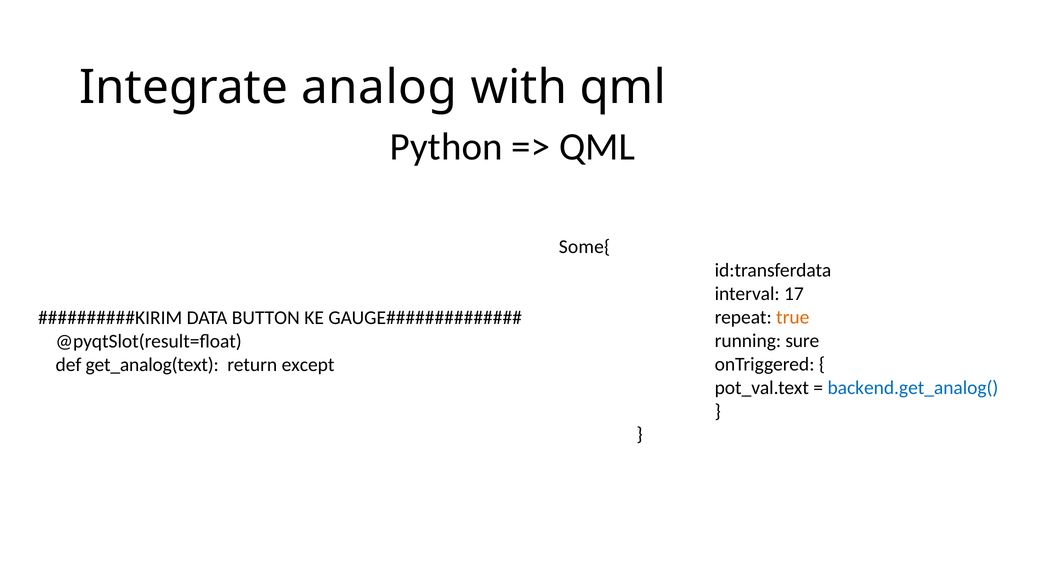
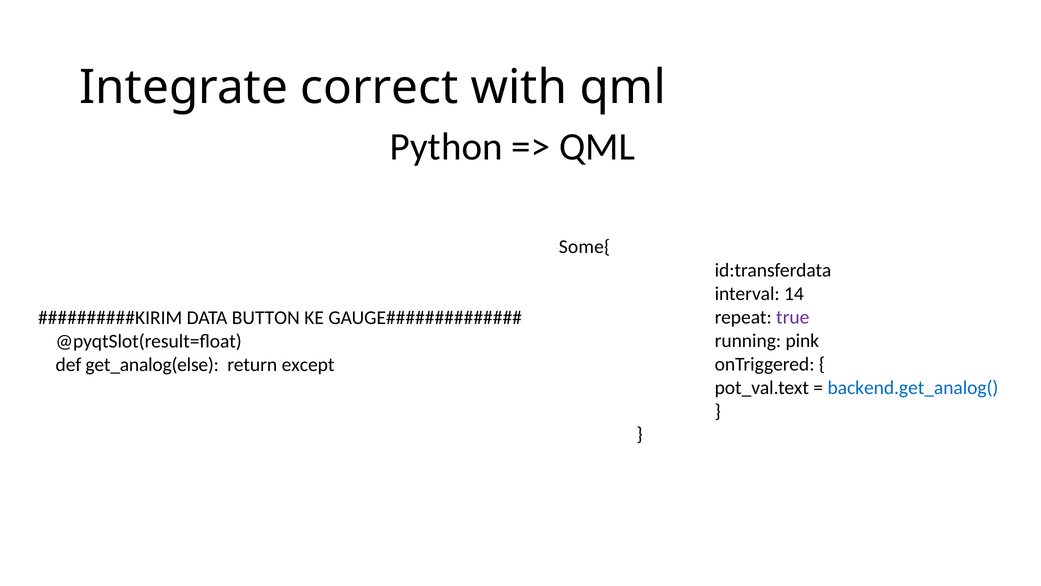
analog: analog -> correct
17: 17 -> 14
true colour: orange -> purple
sure: sure -> pink
get_analog(text: get_analog(text -> get_analog(else
